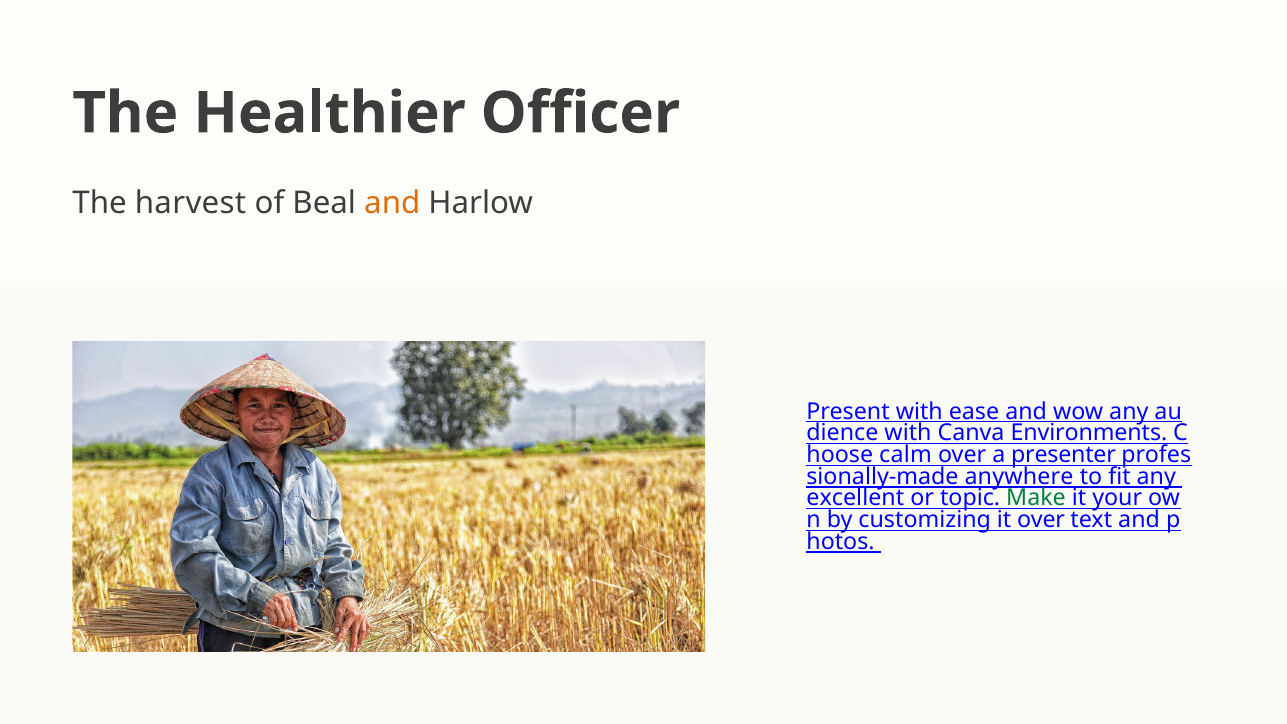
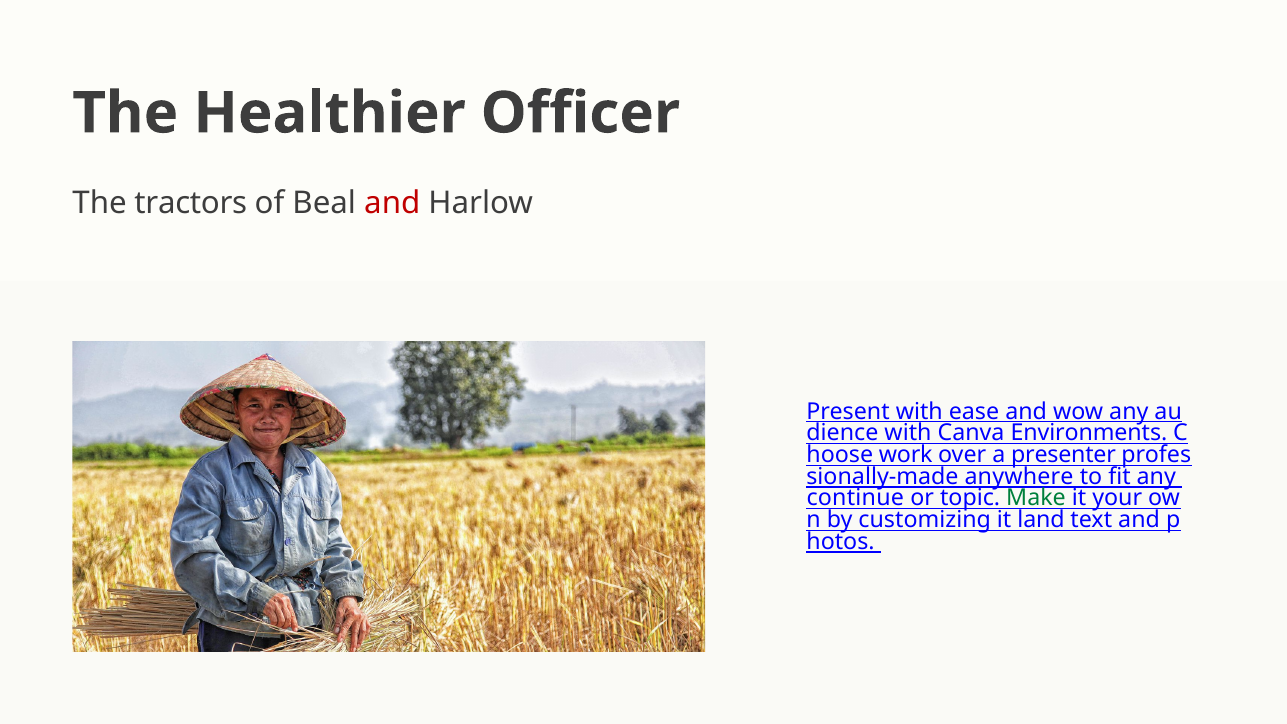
harvest: harvest -> tractors
and at (392, 203) colour: orange -> red
calm: calm -> work
excellent: excellent -> continue
it over: over -> land
